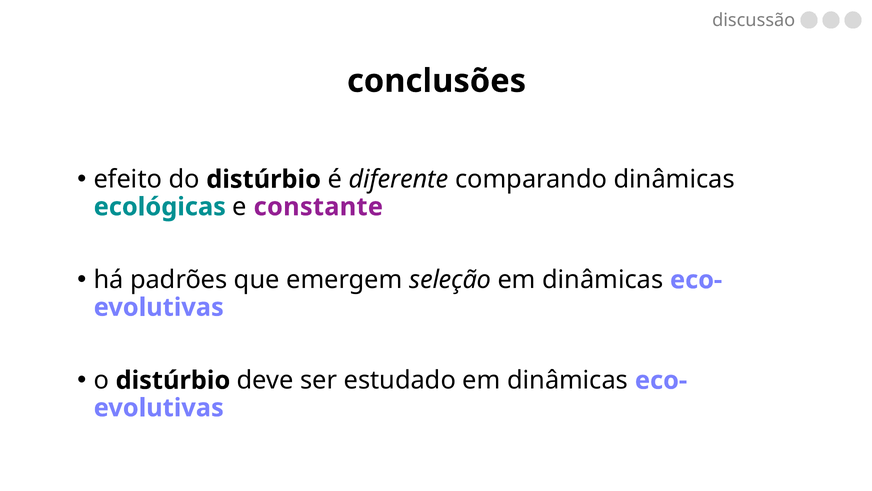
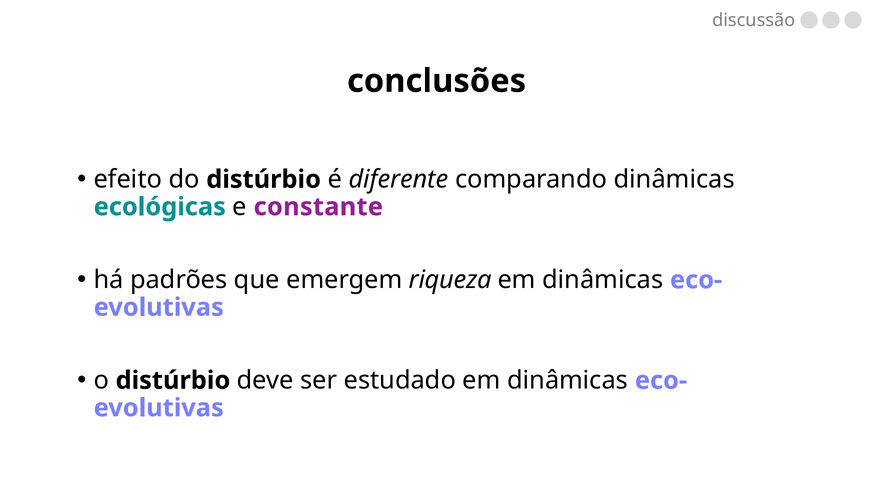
seleção: seleção -> riqueza
